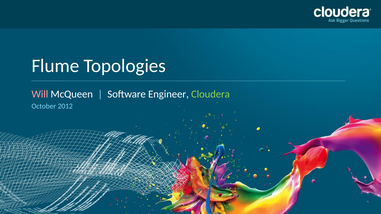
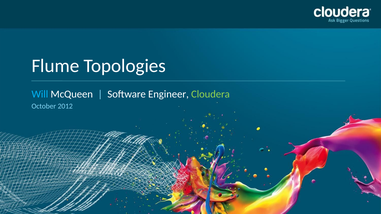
Will colour: pink -> light blue
